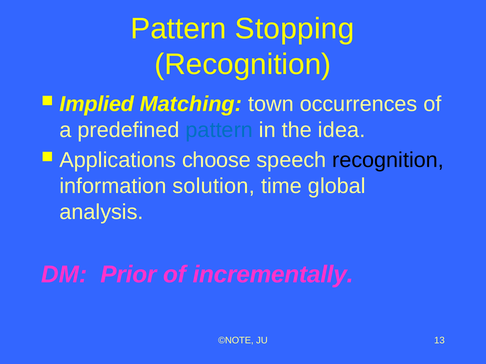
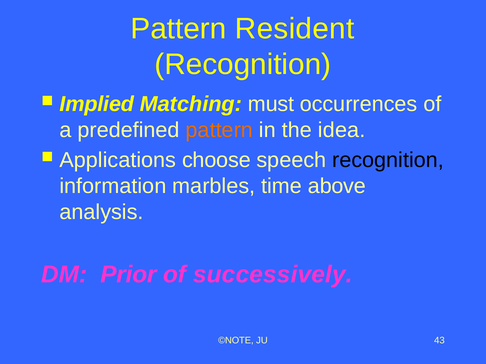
Stopping: Stopping -> Resident
town: town -> must
pattern at (219, 130) colour: blue -> orange
solution: solution -> marbles
global: global -> above
incrementally: incrementally -> successively
13: 13 -> 43
